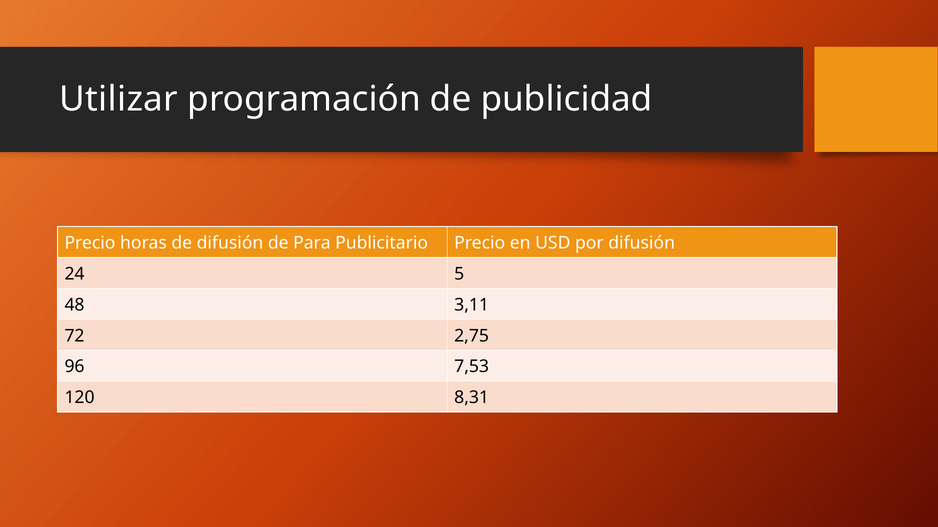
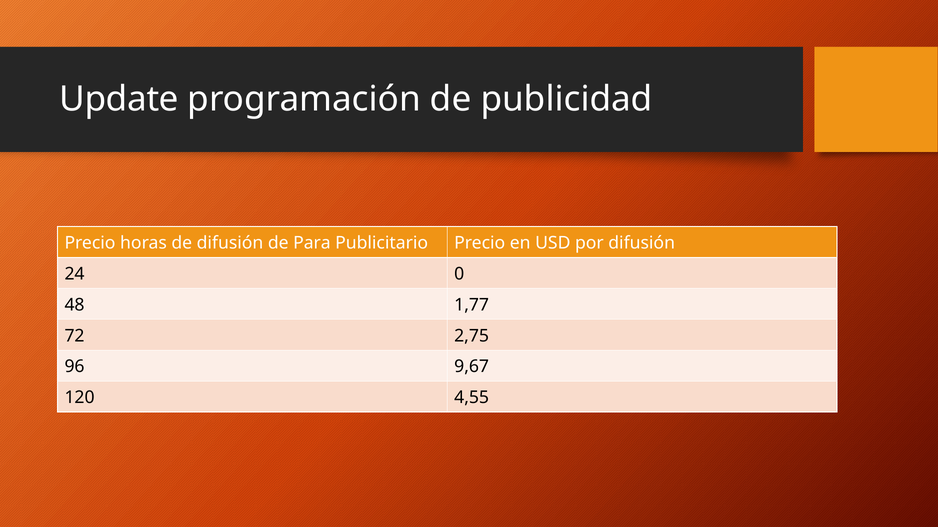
Utilizar: Utilizar -> Update
5: 5 -> 0
3,11: 3,11 -> 1,77
7,53: 7,53 -> 9,67
8,31: 8,31 -> 4,55
